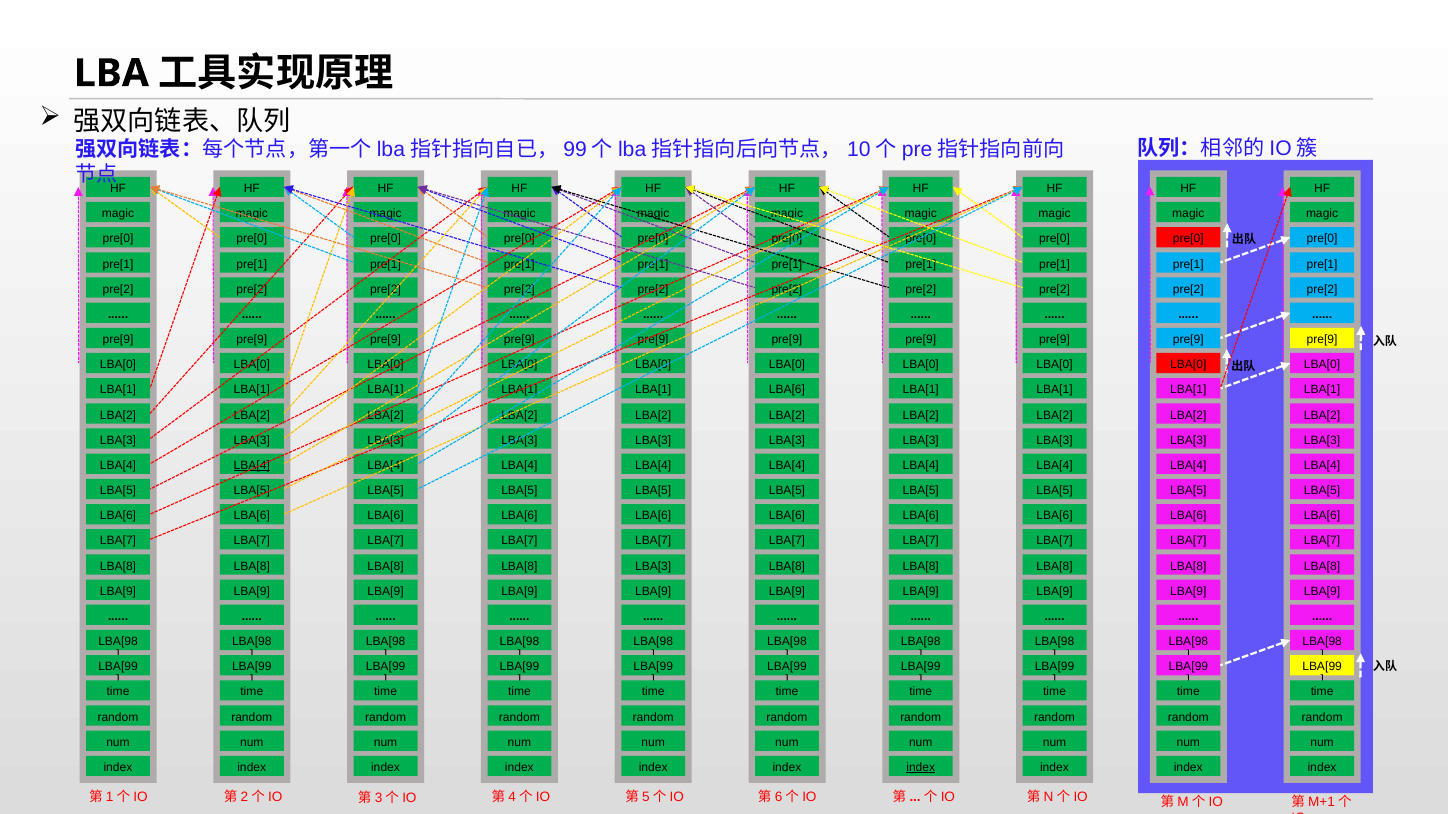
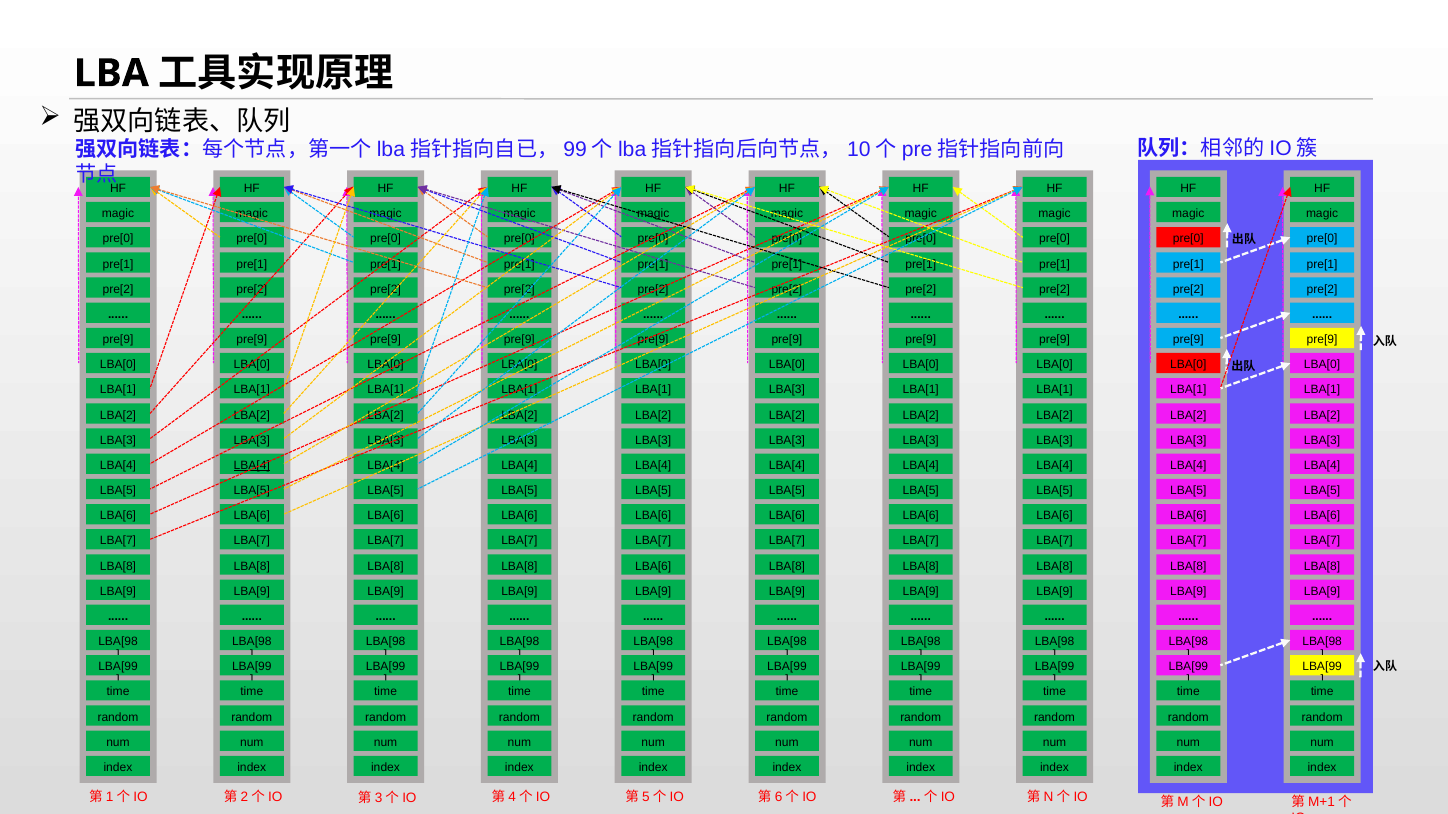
LBA[6 at (787, 390): LBA[6 -> LBA[3
LBA[3 at (653, 566): LBA[3 -> LBA[6
index at (921, 768) underline: present -> none
